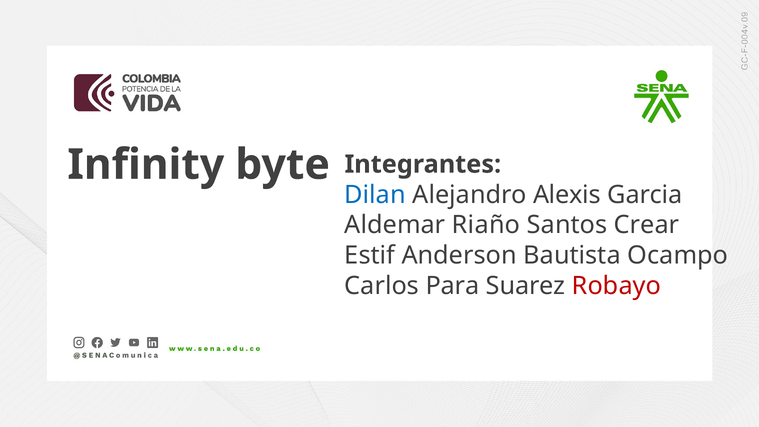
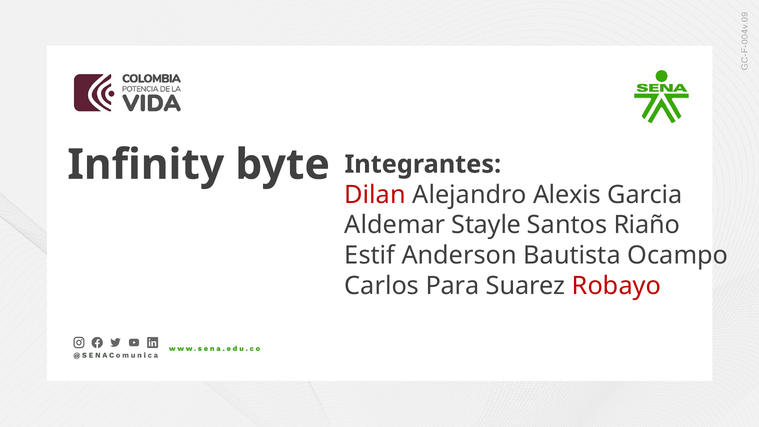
Dilan colour: blue -> red
Riaño: Riaño -> Stayle
Crear: Crear -> Riaño
